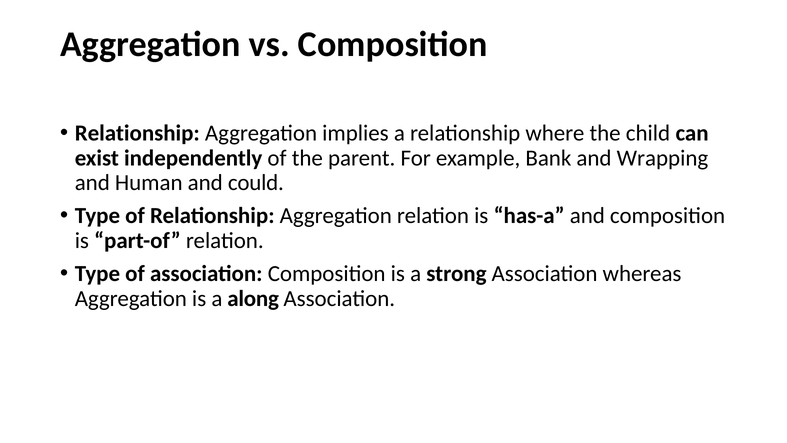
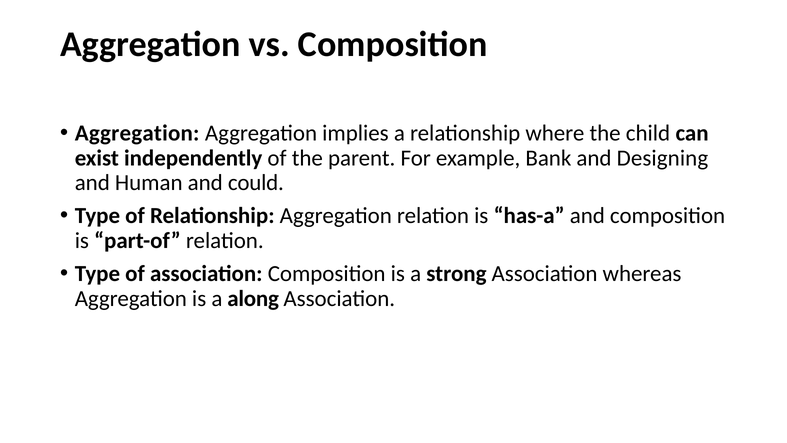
Relationship at (137, 133): Relationship -> Aggregation
Wrapping: Wrapping -> Designing
